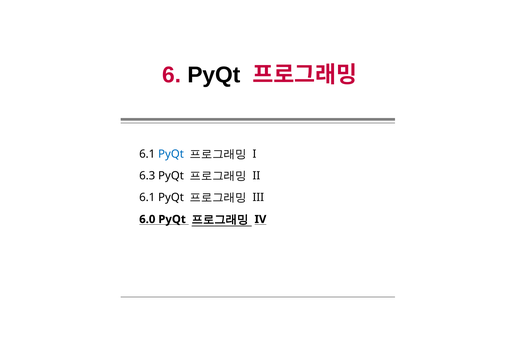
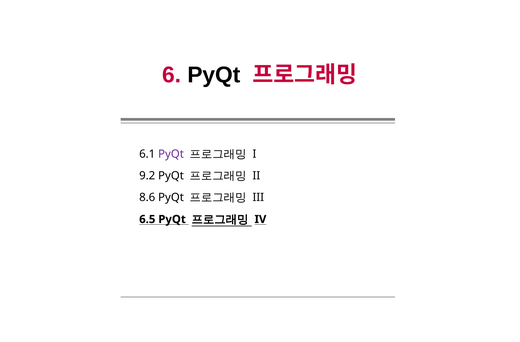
PyQt at (171, 154) colour: blue -> purple
6.3: 6.3 -> 9.2
6.1 at (147, 197): 6.1 -> 8.6
6.0: 6.0 -> 6.5
